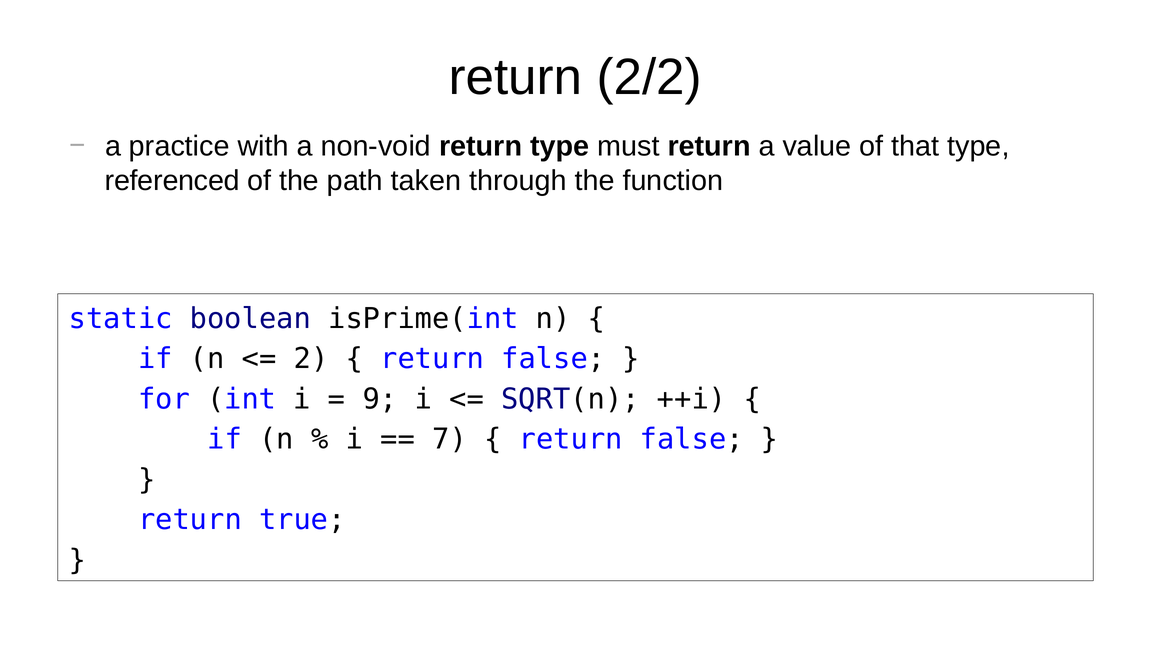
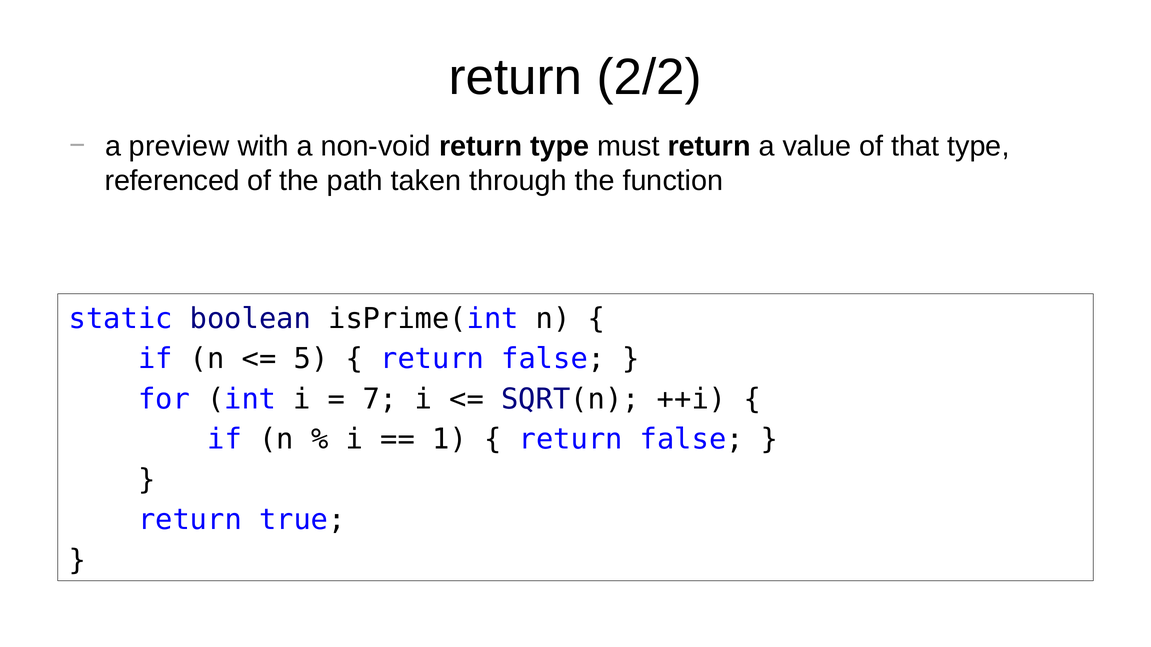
practice: practice -> preview
2: 2 -> 5
9: 9 -> 7
7: 7 -> 1
